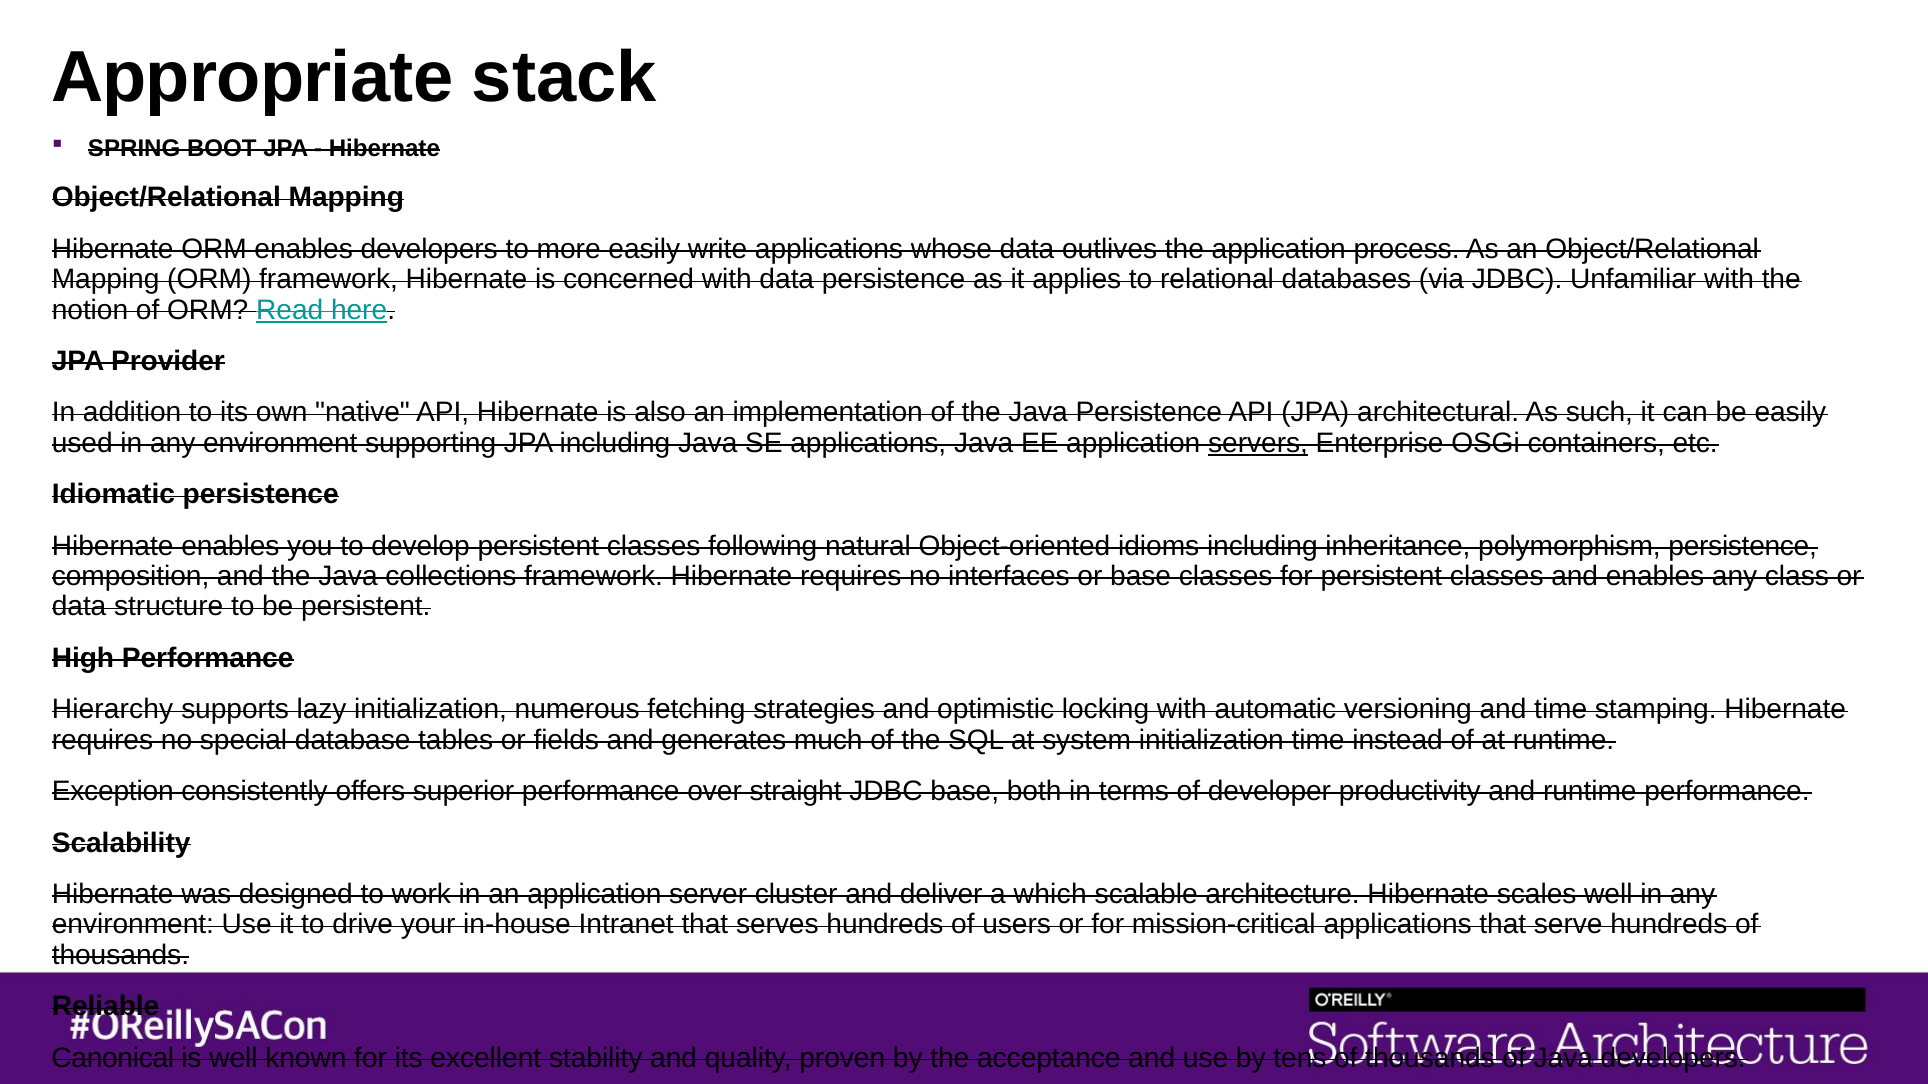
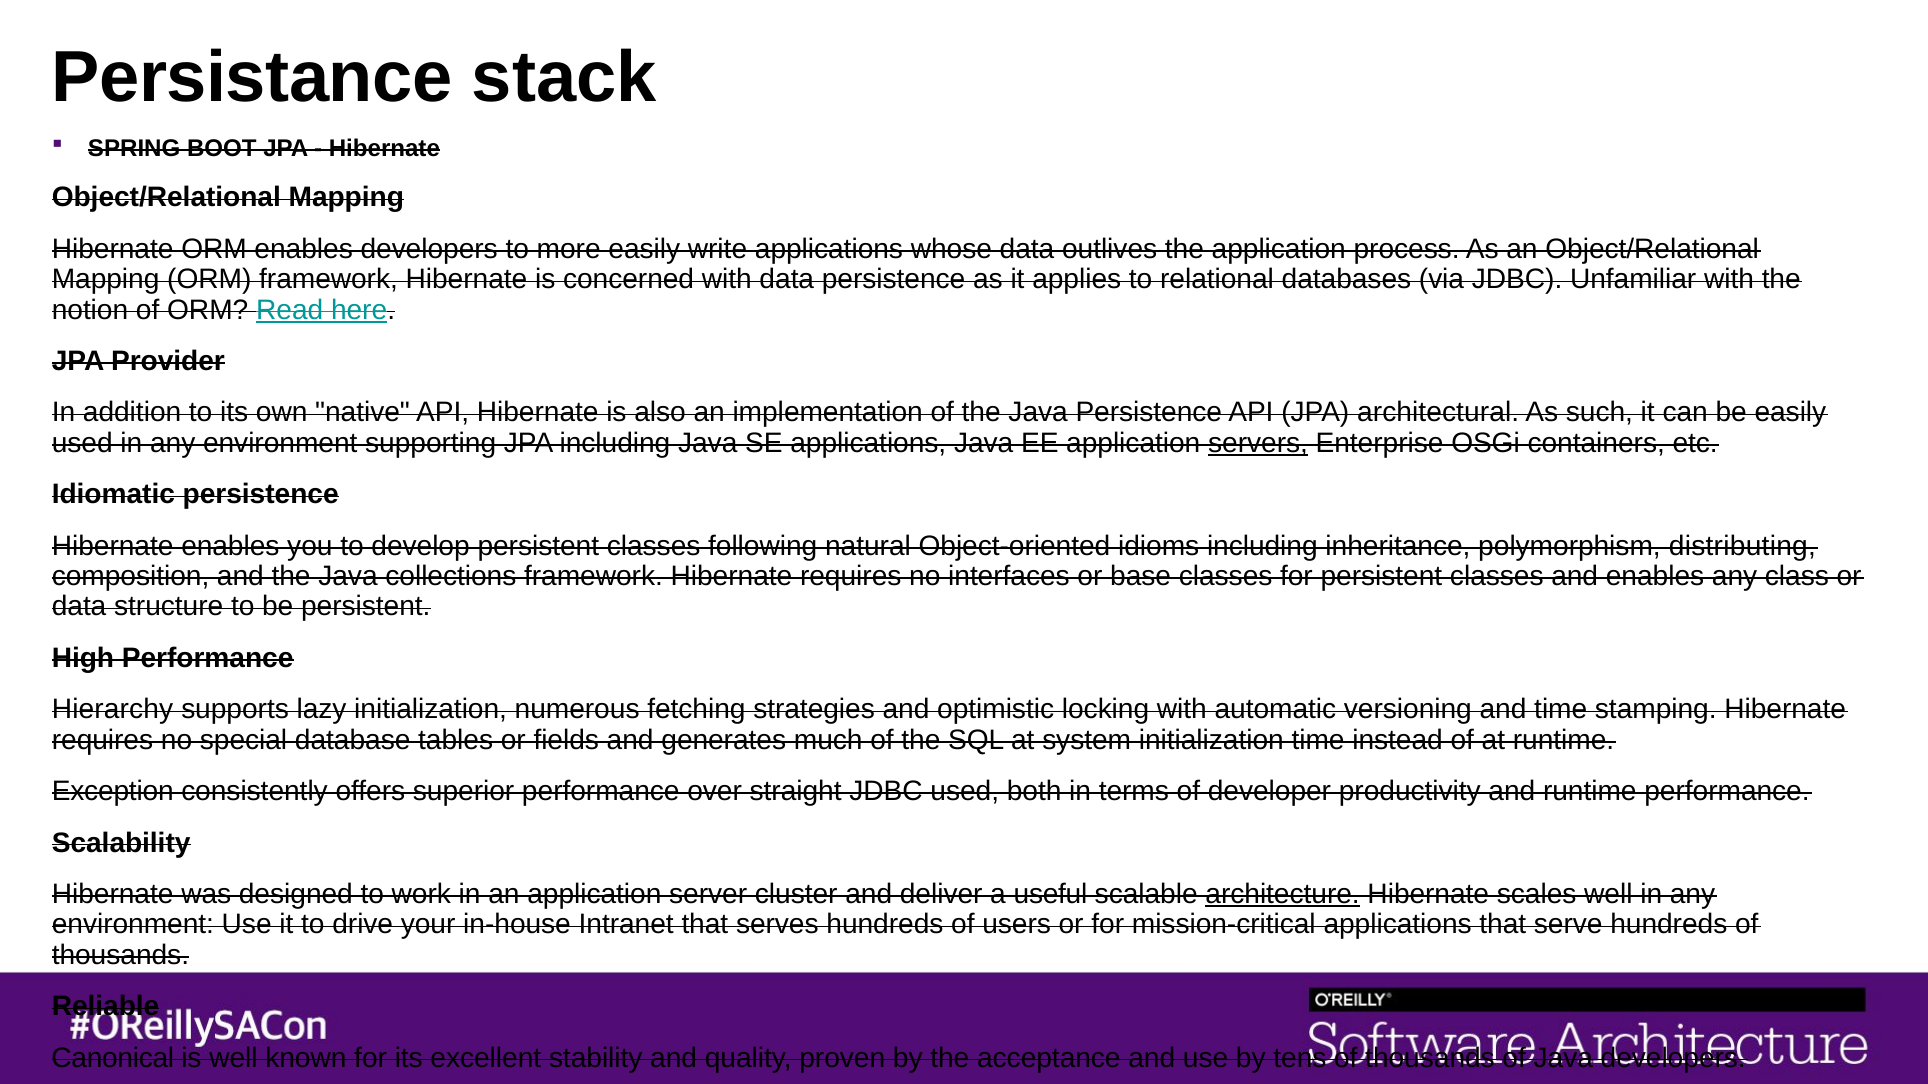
Appropriate: Appropriate -> Persistance
polymorphism persistence: persistence -> distributing
JDBC base: base -> used
which: which -> useful
architecture underline: none -> present
